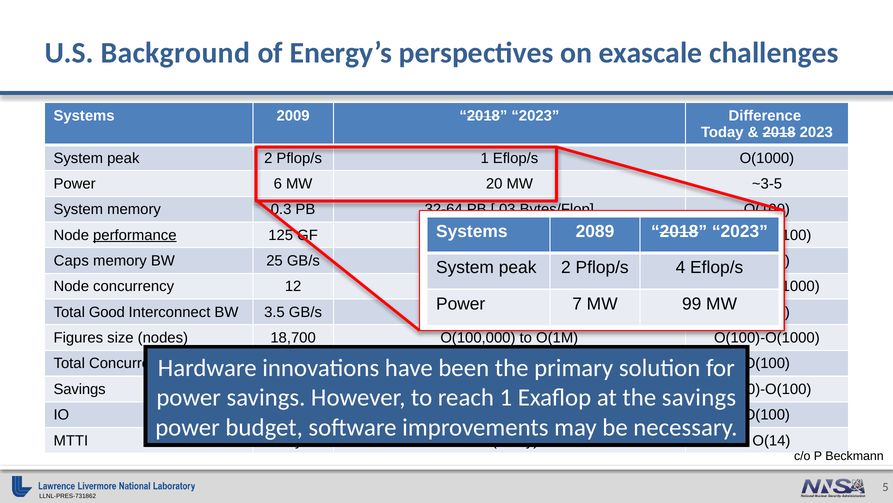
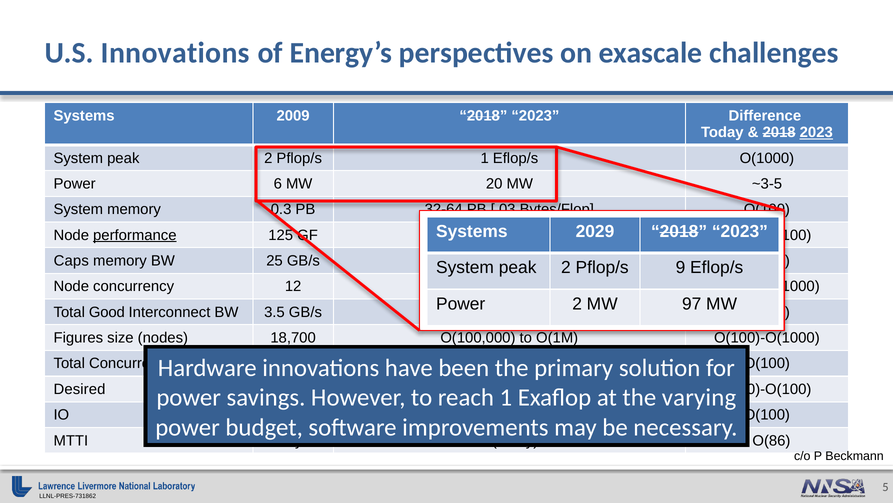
U.S Background: Background -> Innovations
2023 at (816, 132) underline: none -> present
2089: 2089 -> 2029
Pflop/s 4: 4 -> 9
Power 7: 7 -> 2
99: 99 -> 97
Savings at (80, 389): Savings -> Desired
savings at (699, 397): savings -> varying
O(14: O(14 -> O(86
